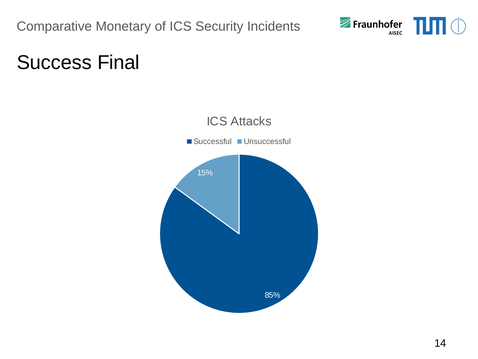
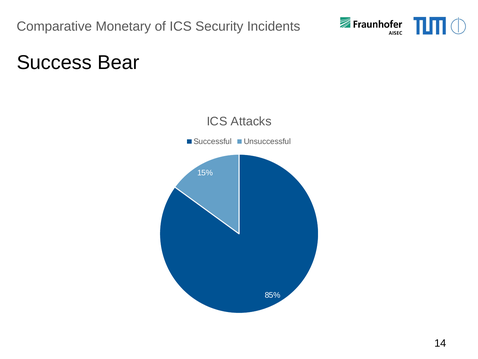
Final: Final -> Bear
